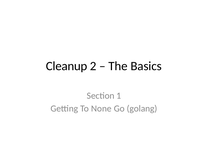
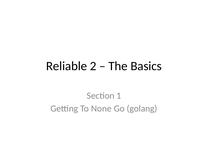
Cleanup: Cleanup -> Reliable
